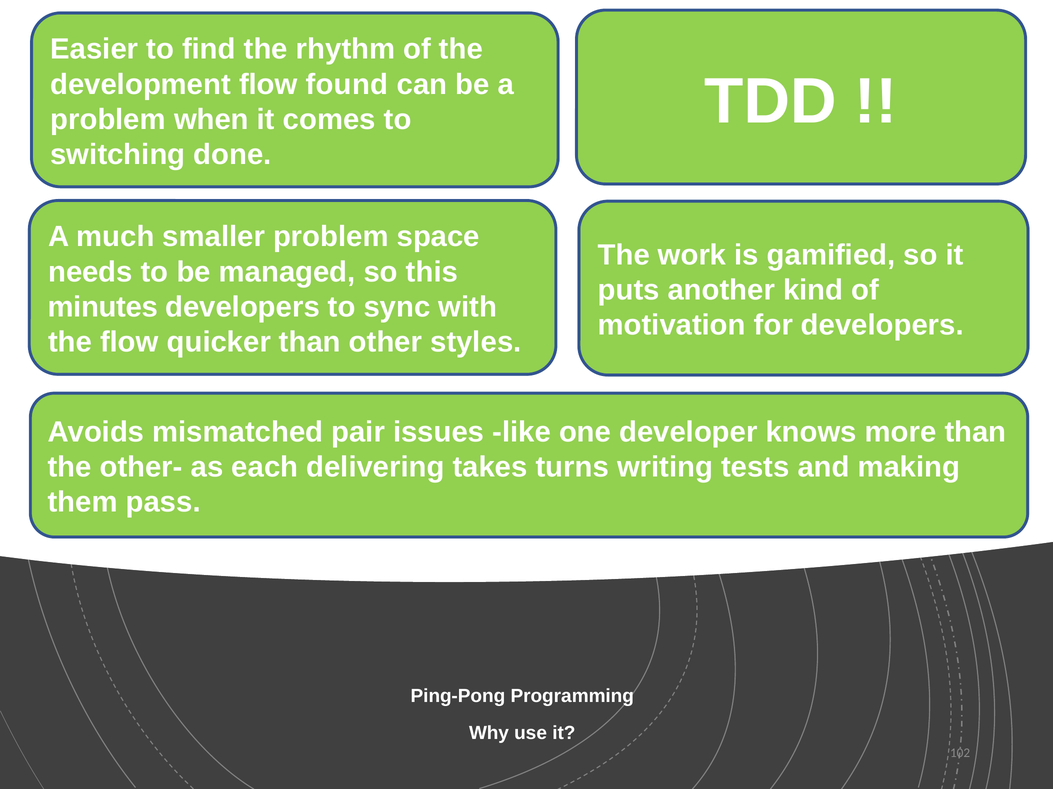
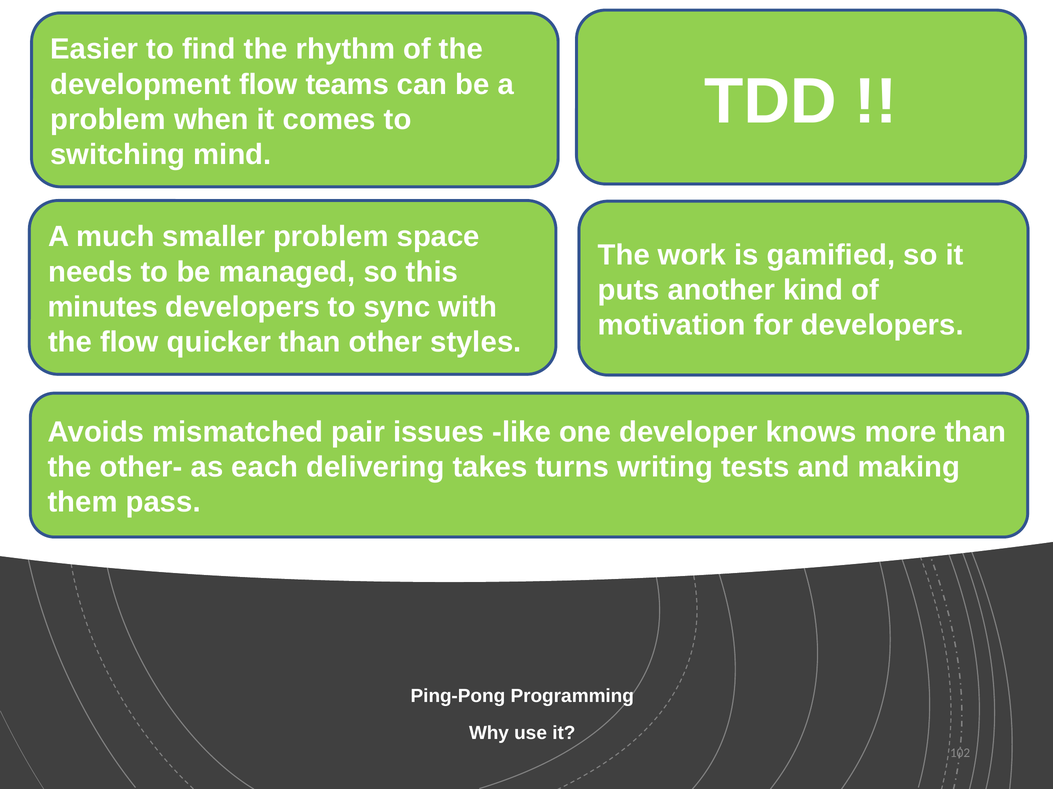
found: found -> teams
done: done -> mind
